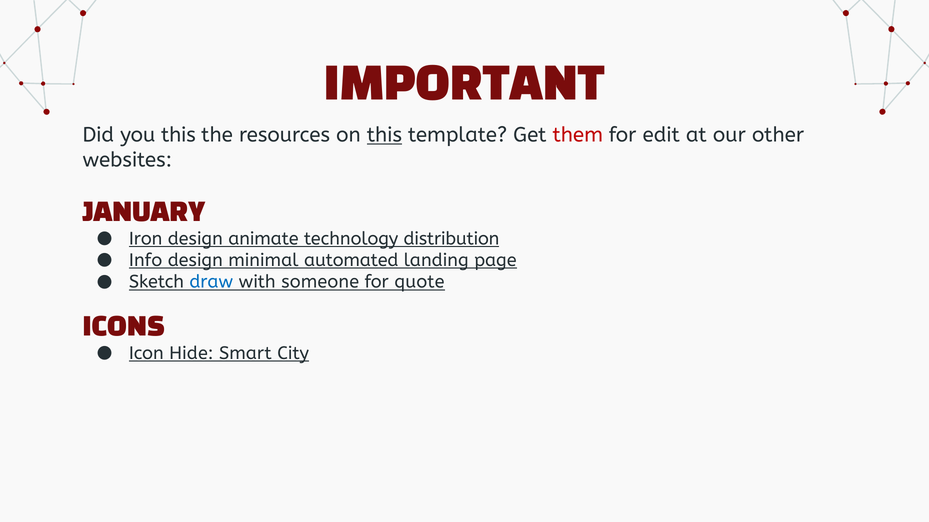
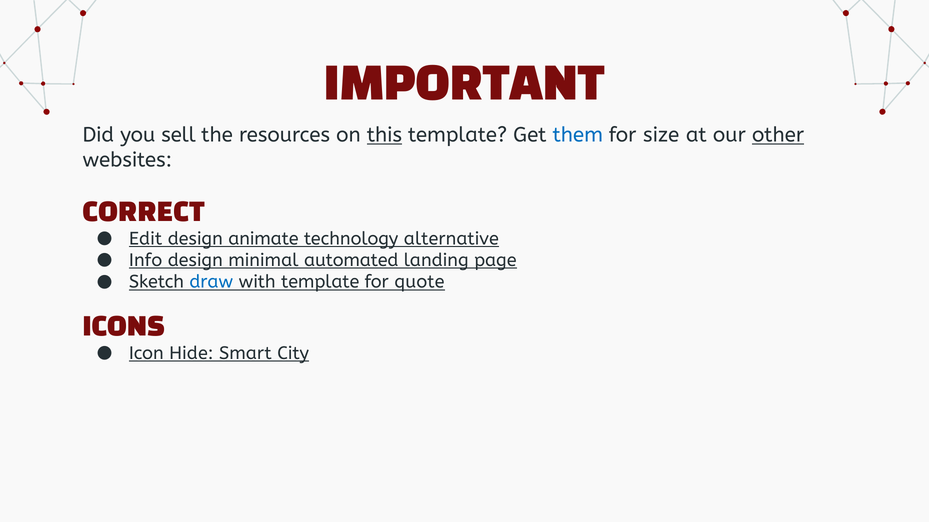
you this: this -> sell
them colour: red -> blue
edit: edit -> size
other underline: none -> present
JANUARY: JANUARY -> CORRECT
Iron: Iron -> Edit
distribution: distribution -> alternative
with someone: someone -> template
